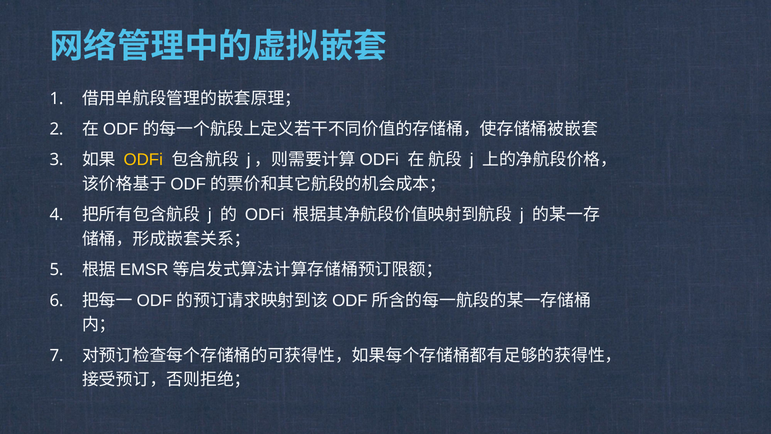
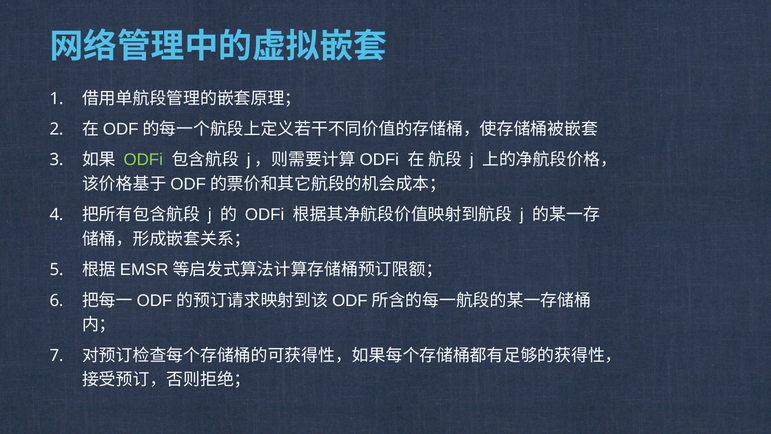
ODFi at (143, 160) colour: yellow -> light green
